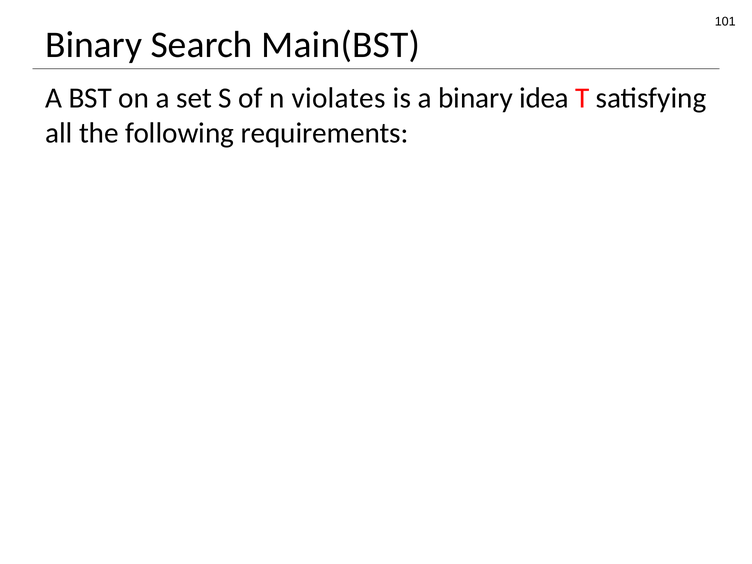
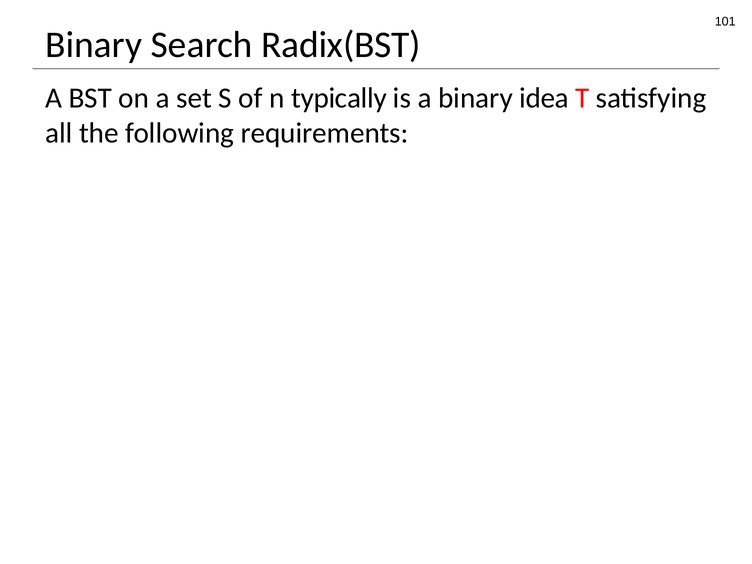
Main(BST: Main(BST -> Radix(BST
violates: violates -> typically
